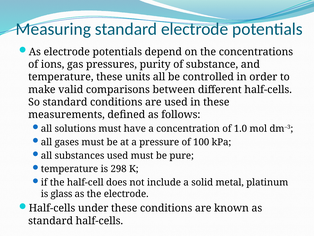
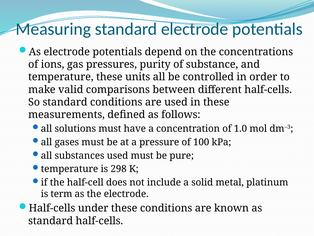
glass: glass -> term
